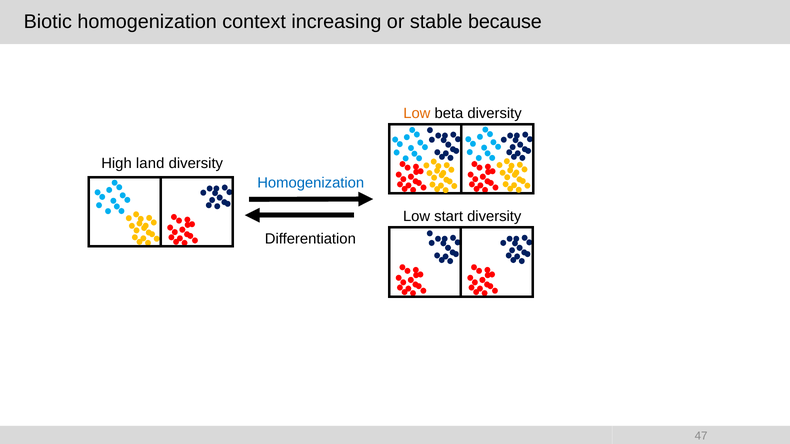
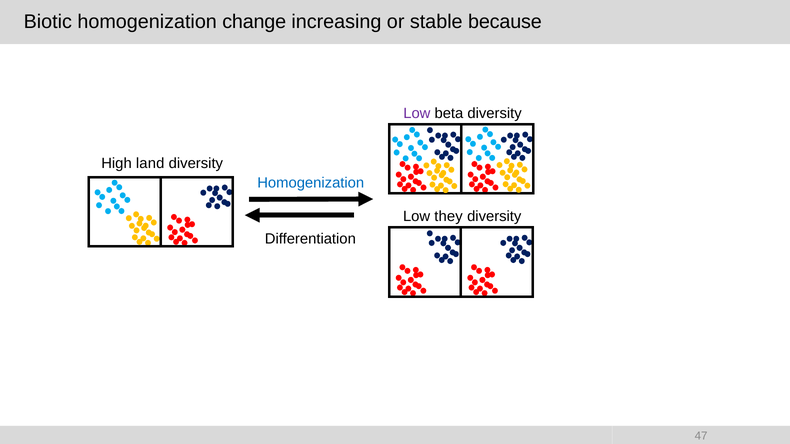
context: context -> change
Low at (417, 113) colour: orange -> purple
start: start -> they
